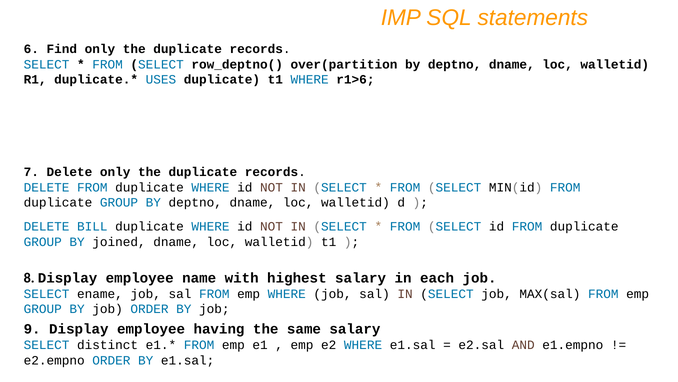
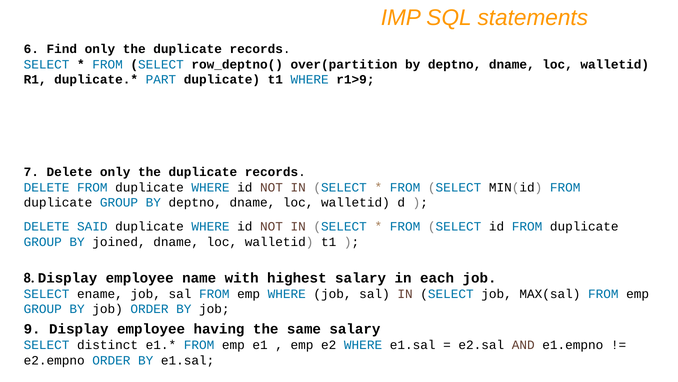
USES: USES -> PART
r1>6: r1>6 -> r1>9
BILL: BILL -> SAID
